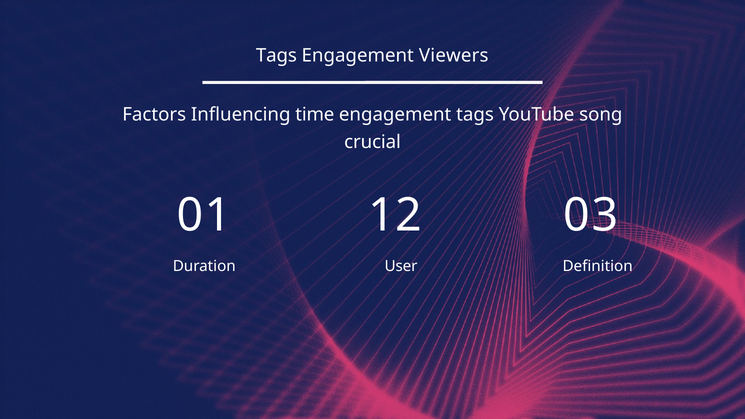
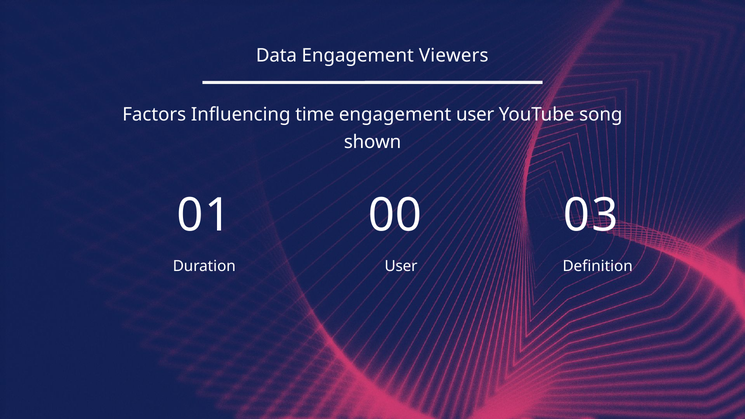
Tags at (276, 56): Tags -> Data
engagement tags: tags -> user
crucial: crucial -> shown
12: 12 -> 00
